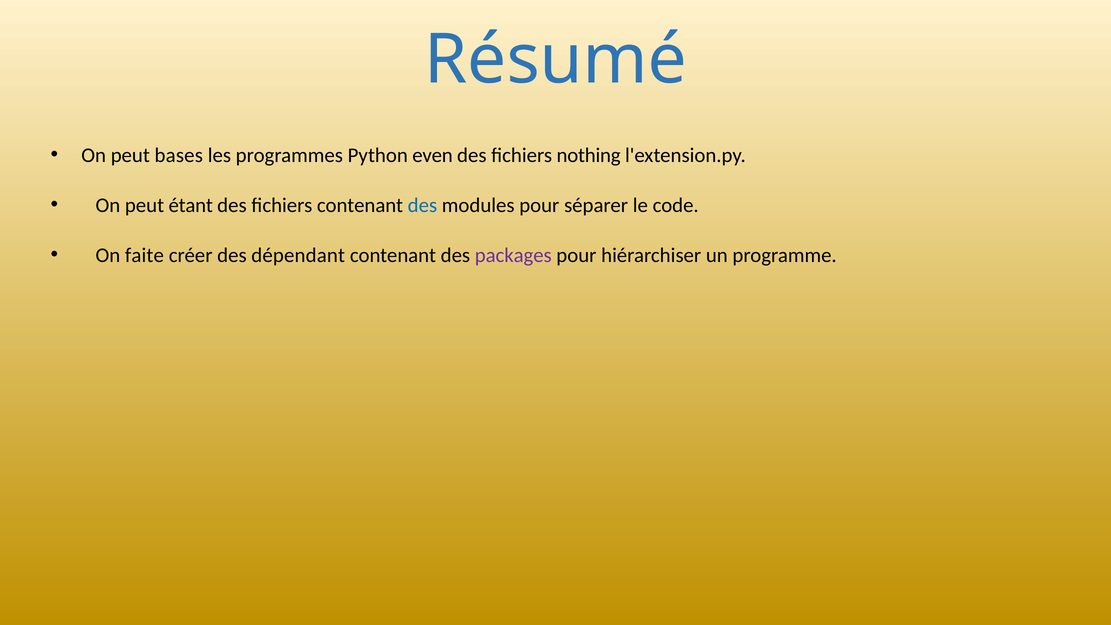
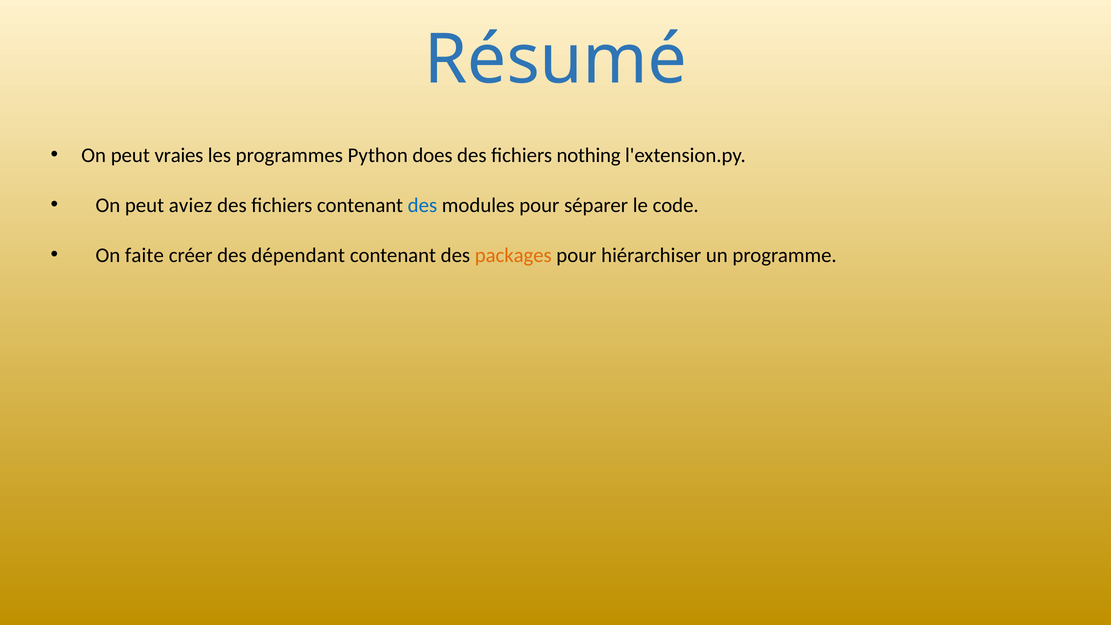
bases: bases -> vraies
even: even -> does
étant: étant -> aviez
packages colour: purple -> orange
